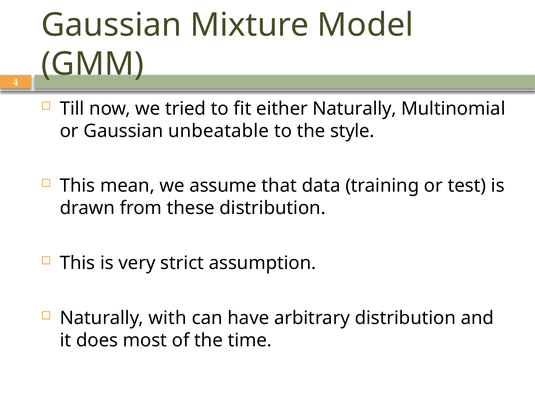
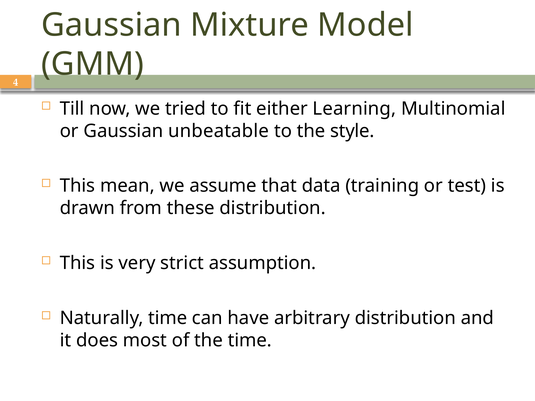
either Naturally: Naturally -> Learning
Naturally with: with -> time
